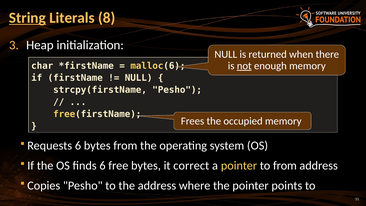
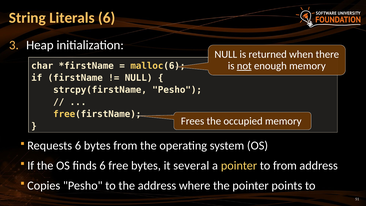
String underline: present -> none
Literals 8: 8 -> 6
correct: correct -> several
